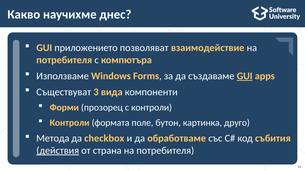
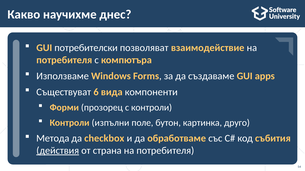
приложението: приложението -> потребителски
GUI at (245, 76) underline: present -> none
3: 3 -> 6
формата: формата -> изпълни
